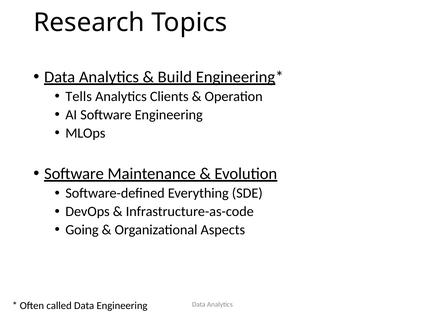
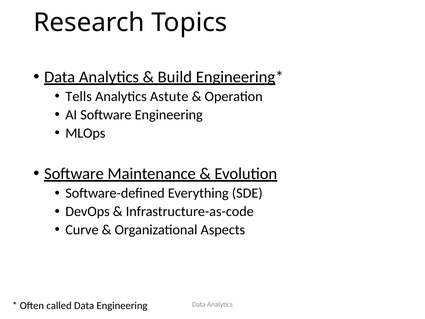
Clients: Clients -> Astute
Going: Going -> Curve
